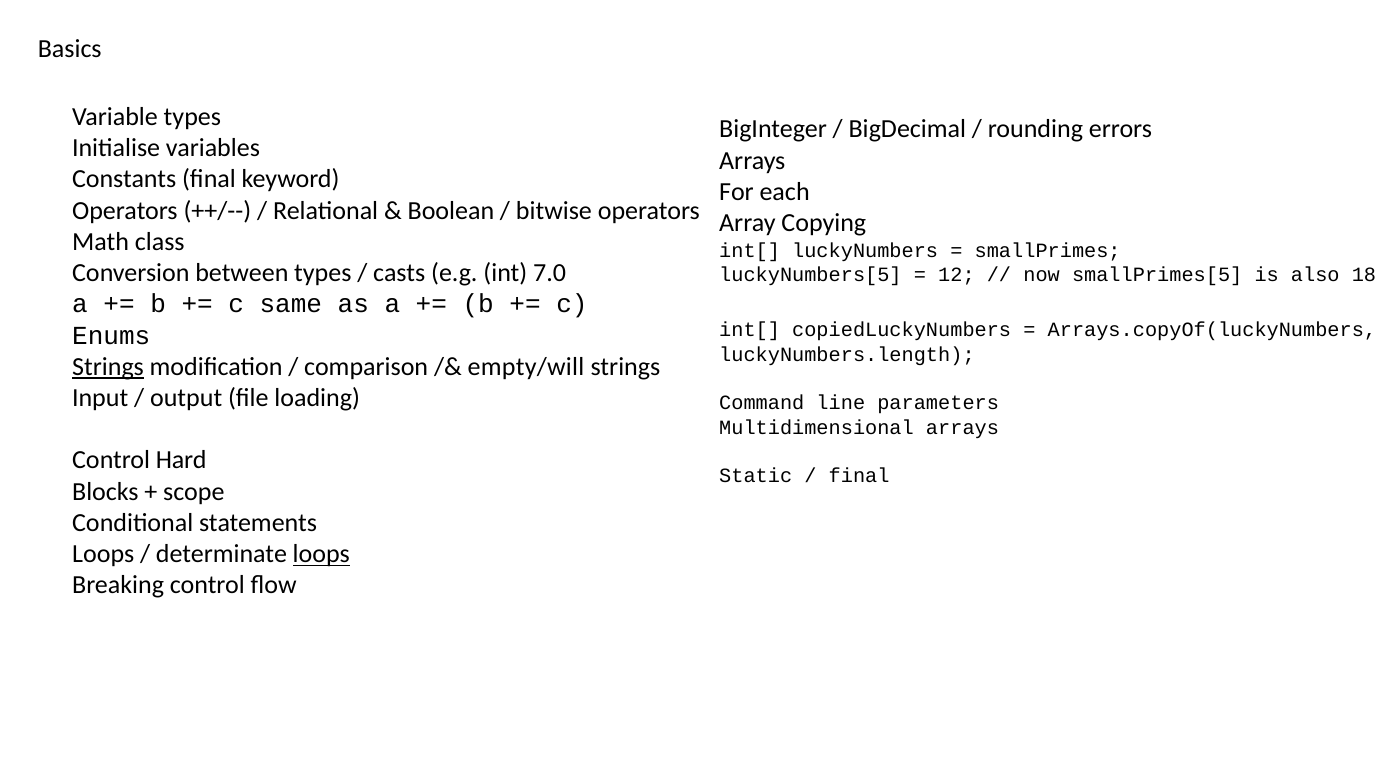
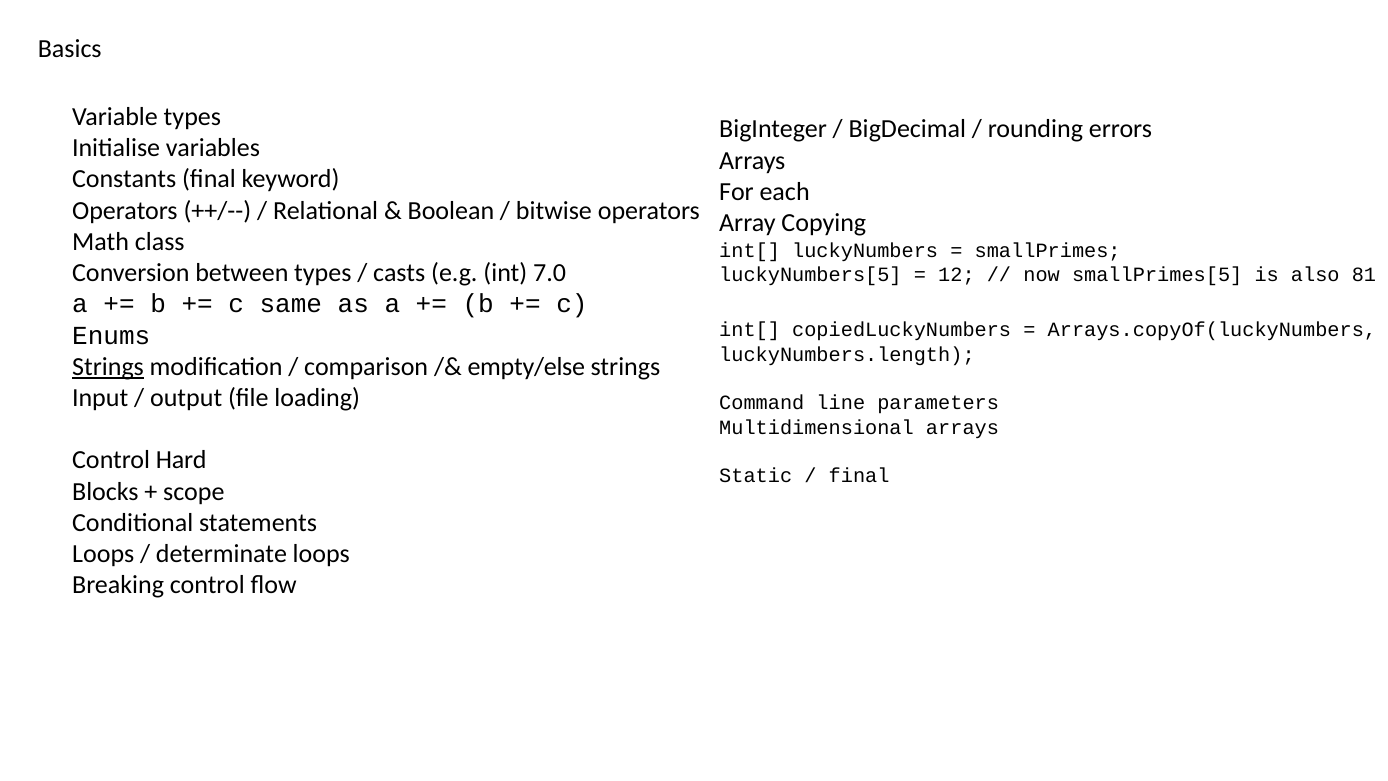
18: 18 -> 81
empty/will: empty/will -> empty/else
loops at (321, 554) underline: present -> none
